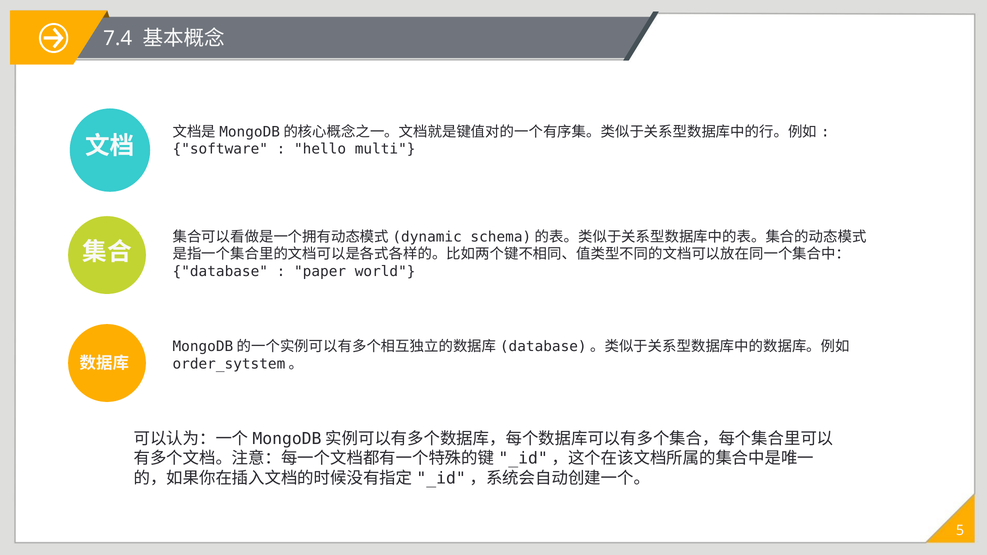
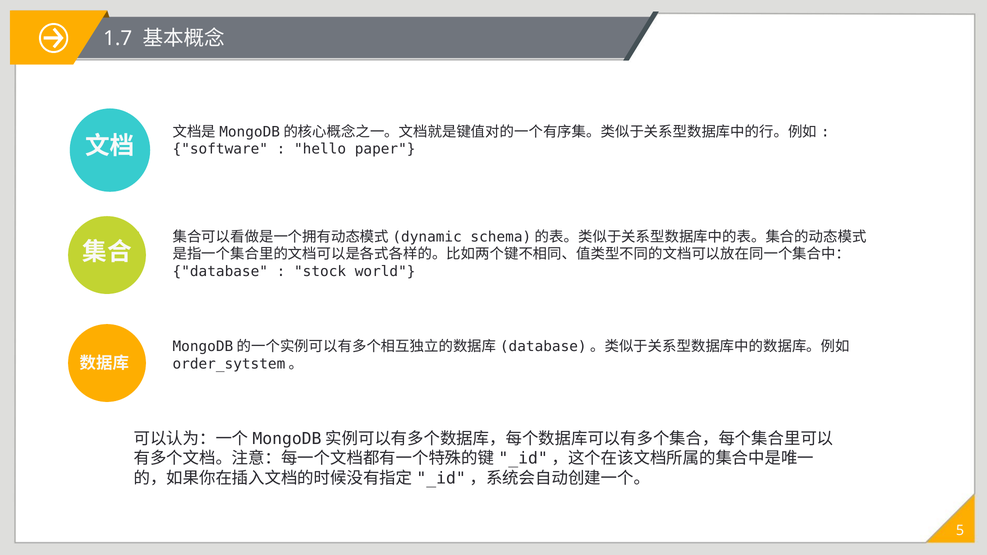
7.4: 7.4 -> 1.7
multi: multi -> paper
paper: paper -> stock
